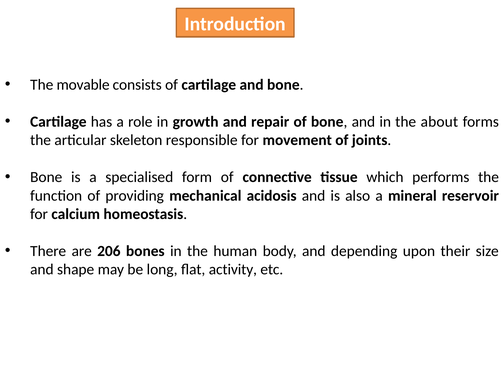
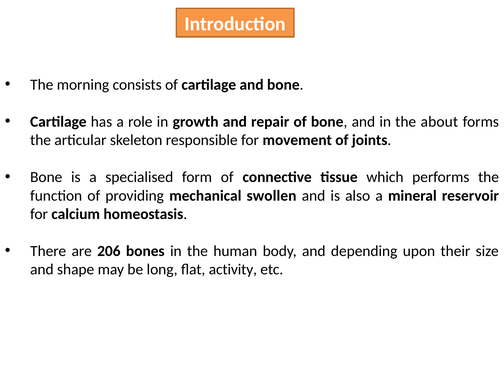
movable: movable -> morning
acidosis: acidosis -> swollen
